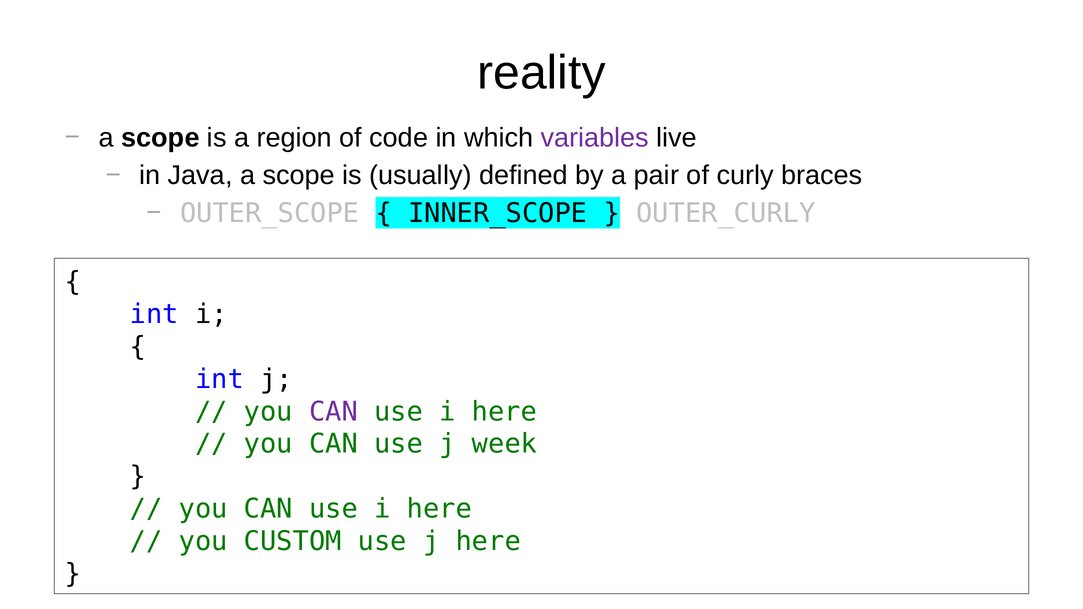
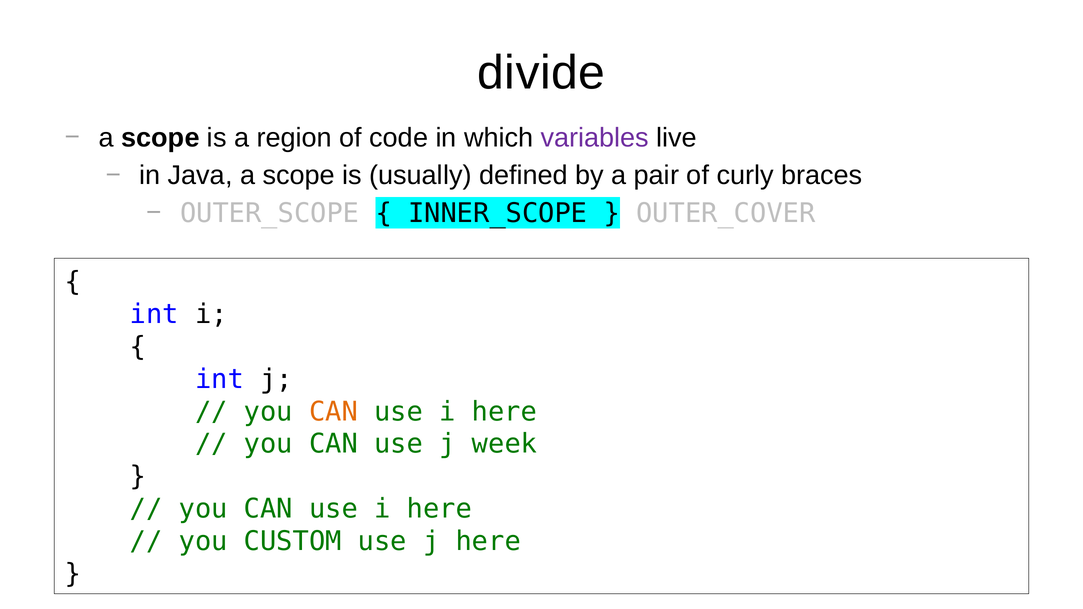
reality: reality -> divide
OUTER_CURLY: OUTER_CURLY -> OUTER_COVER
CAN at (333, 412) colour: purple -> orange
